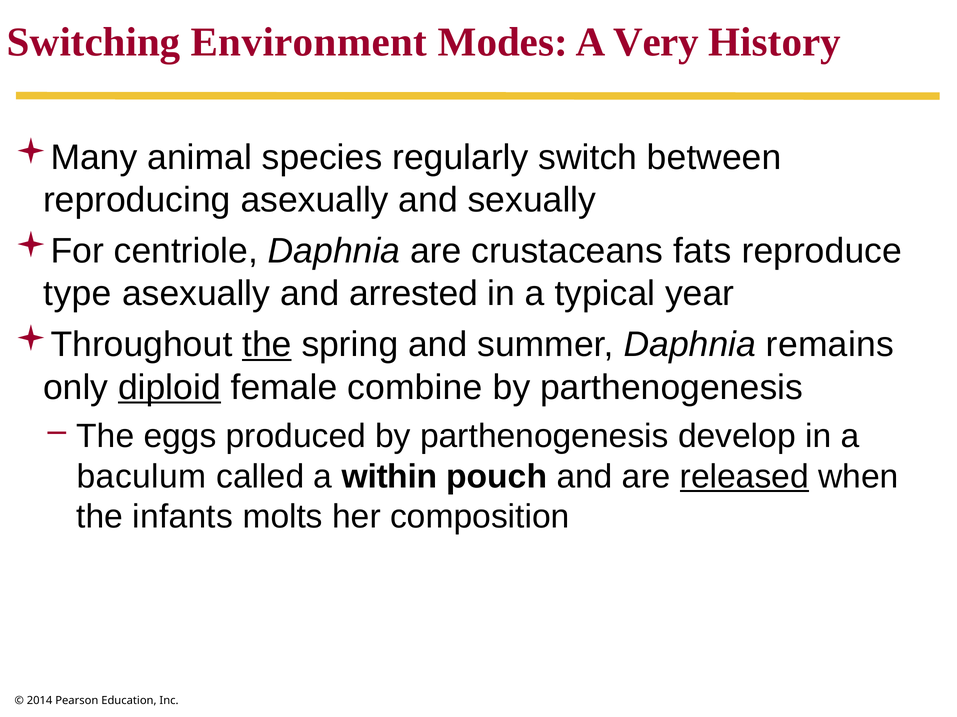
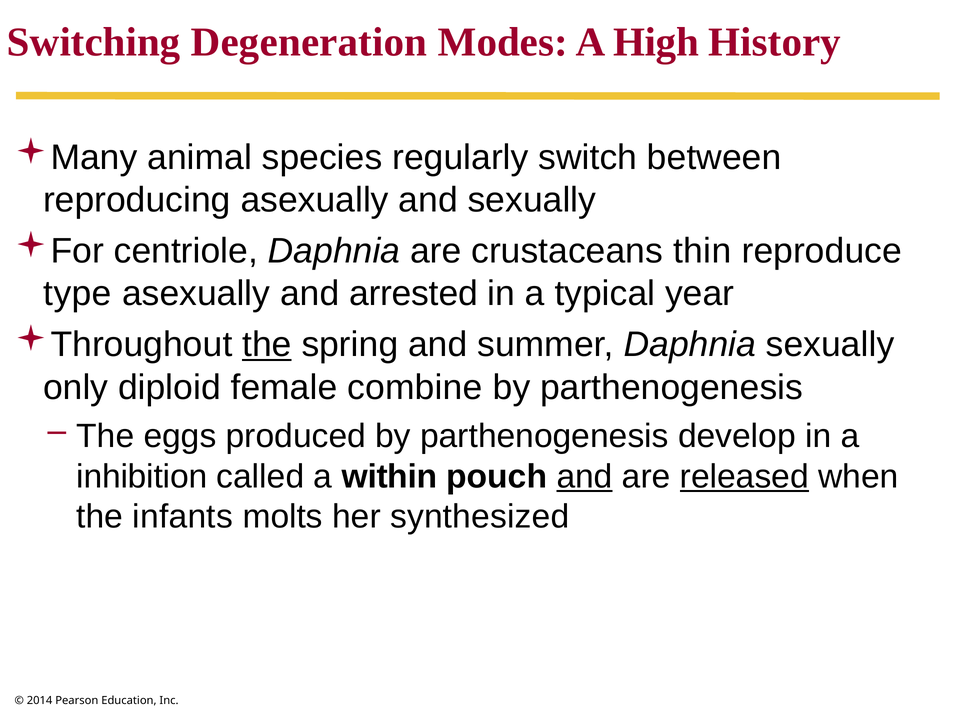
Environment: Environment -> Degeneration
Very: Very -> High
fats: fats -> thin
Daphnia remains: remains -> sexually
diploid underline: present -> none
baculum: baculum -> inhibition
and at (585, 477) underline: none -> present
composition: composition -> synthesized
